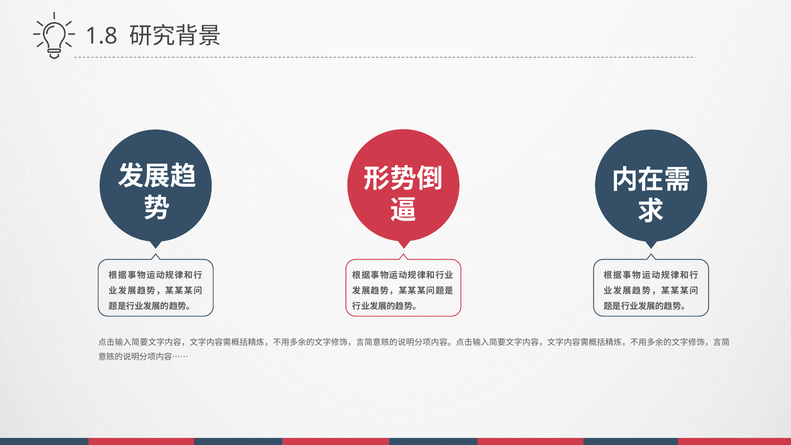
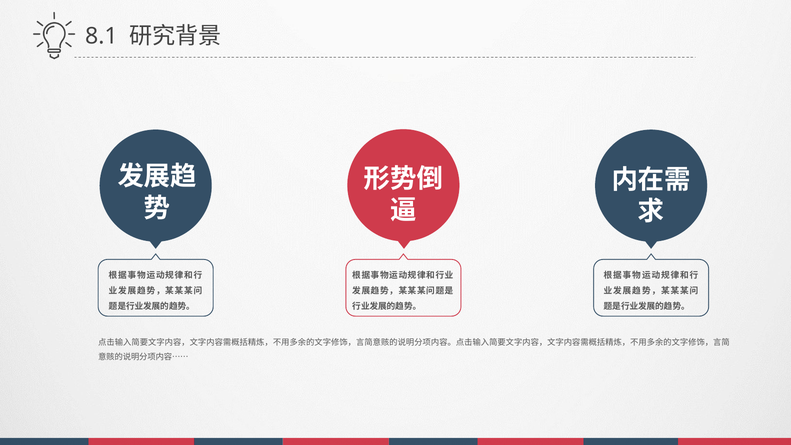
1.8: 1.8 -> 8.1
